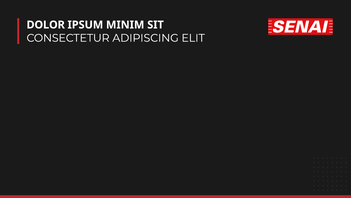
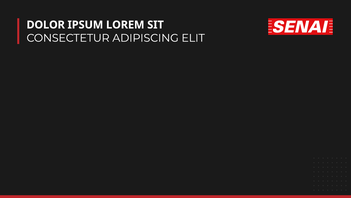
MINIM: MINIM -> LOREM
